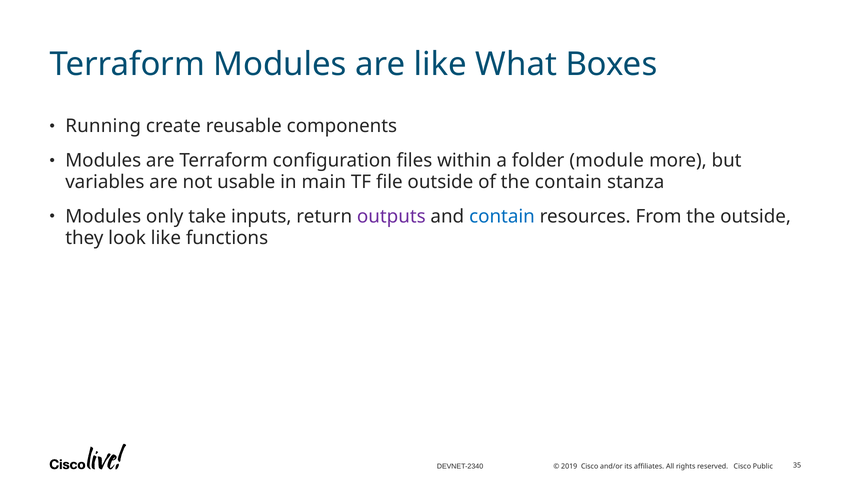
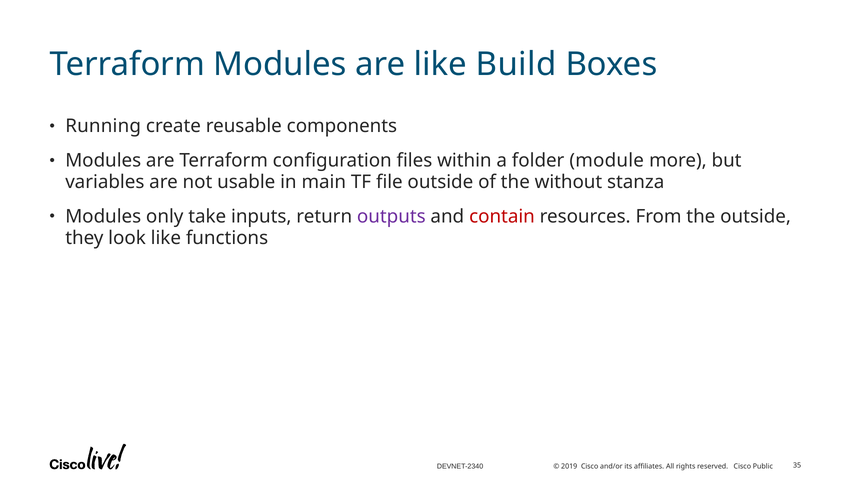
What: What -> Build
the contain: contain -> without
contain at (502, 217) colour: blue -> red
